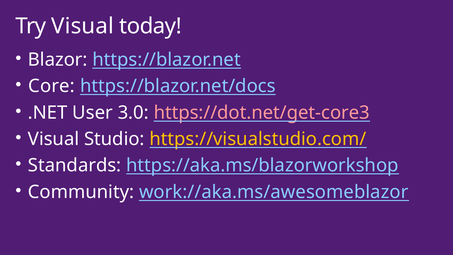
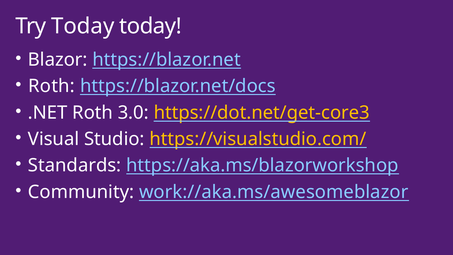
Try Visual: Visual -> Today
Core at (52, 86): Core -> Roth
.NET User: User -> Roth
https://dot.net/get-core3 colour: pink -> yellow
